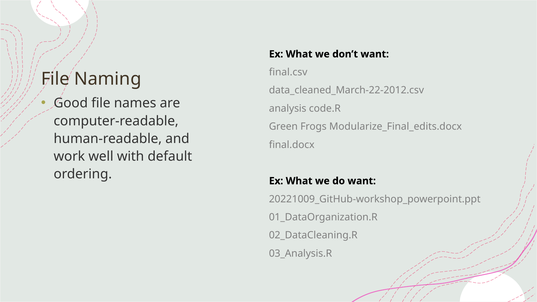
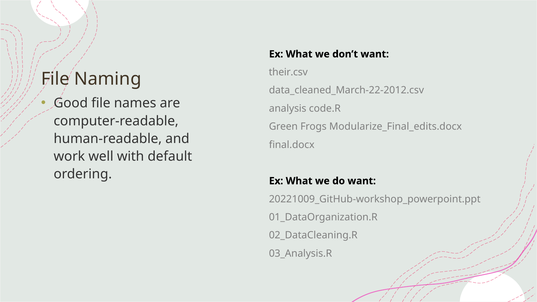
final.csv: final.csv -> their.csv
